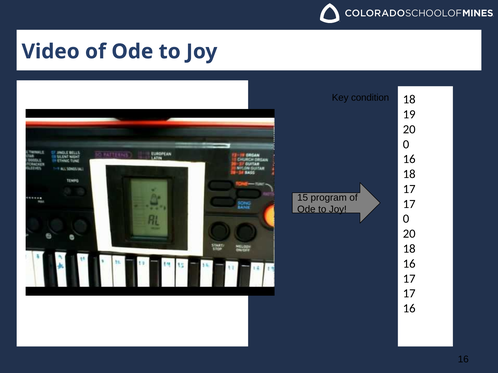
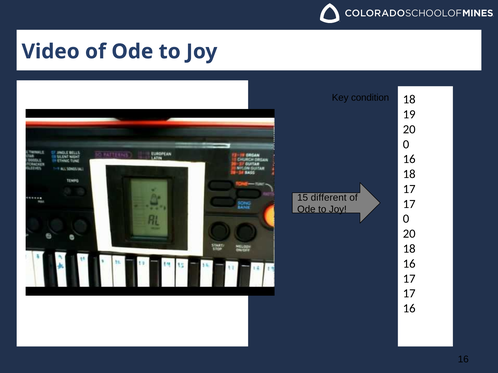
program: program -> different
